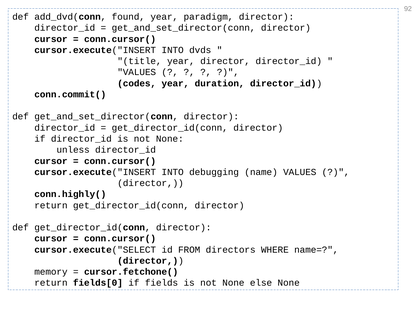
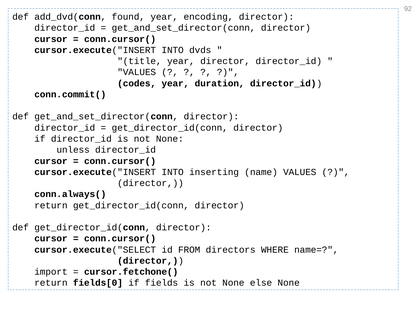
paradigm: paradigm -> encoding
debugging: debugging -> inserting
conn.highly(: conn.highly( -> conn.always(
memory: memory -> import
